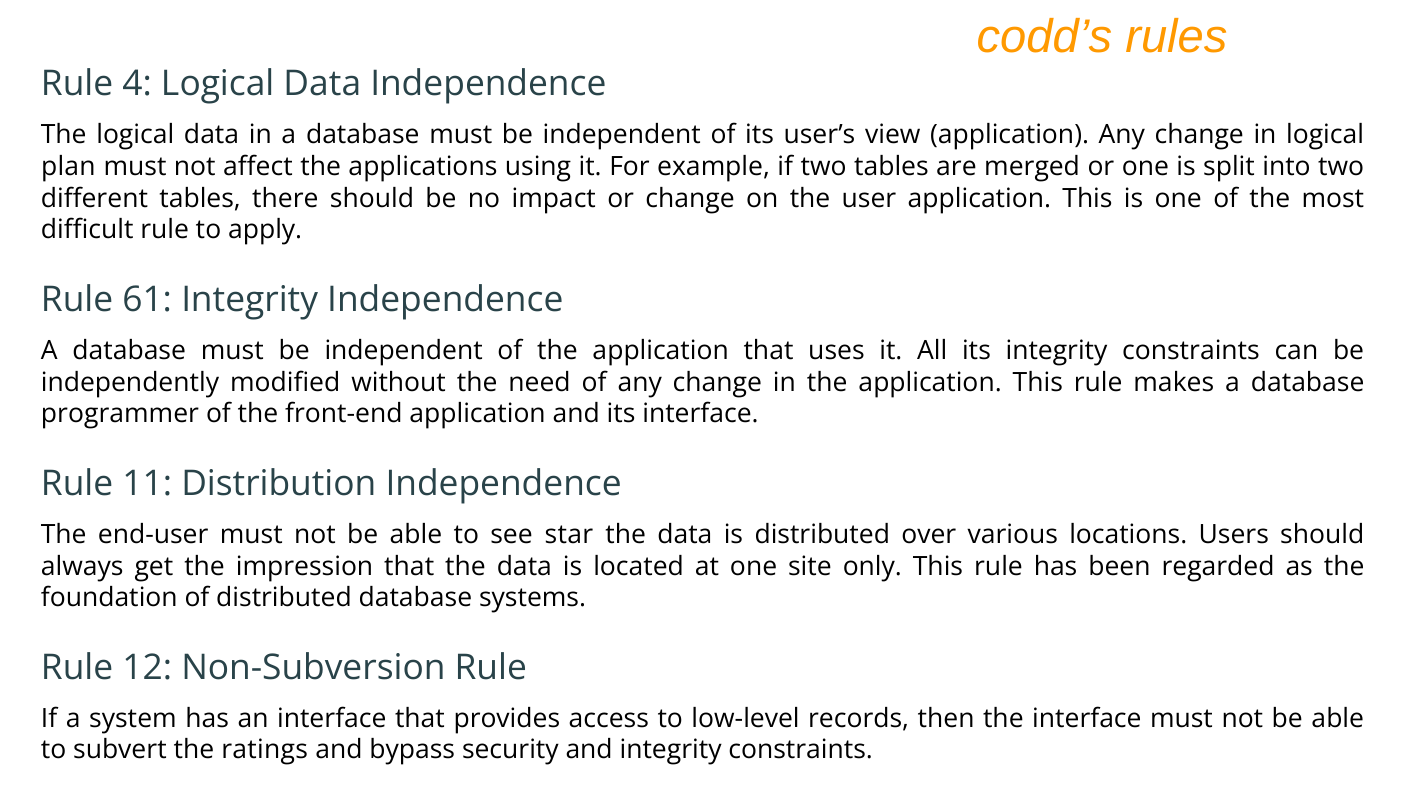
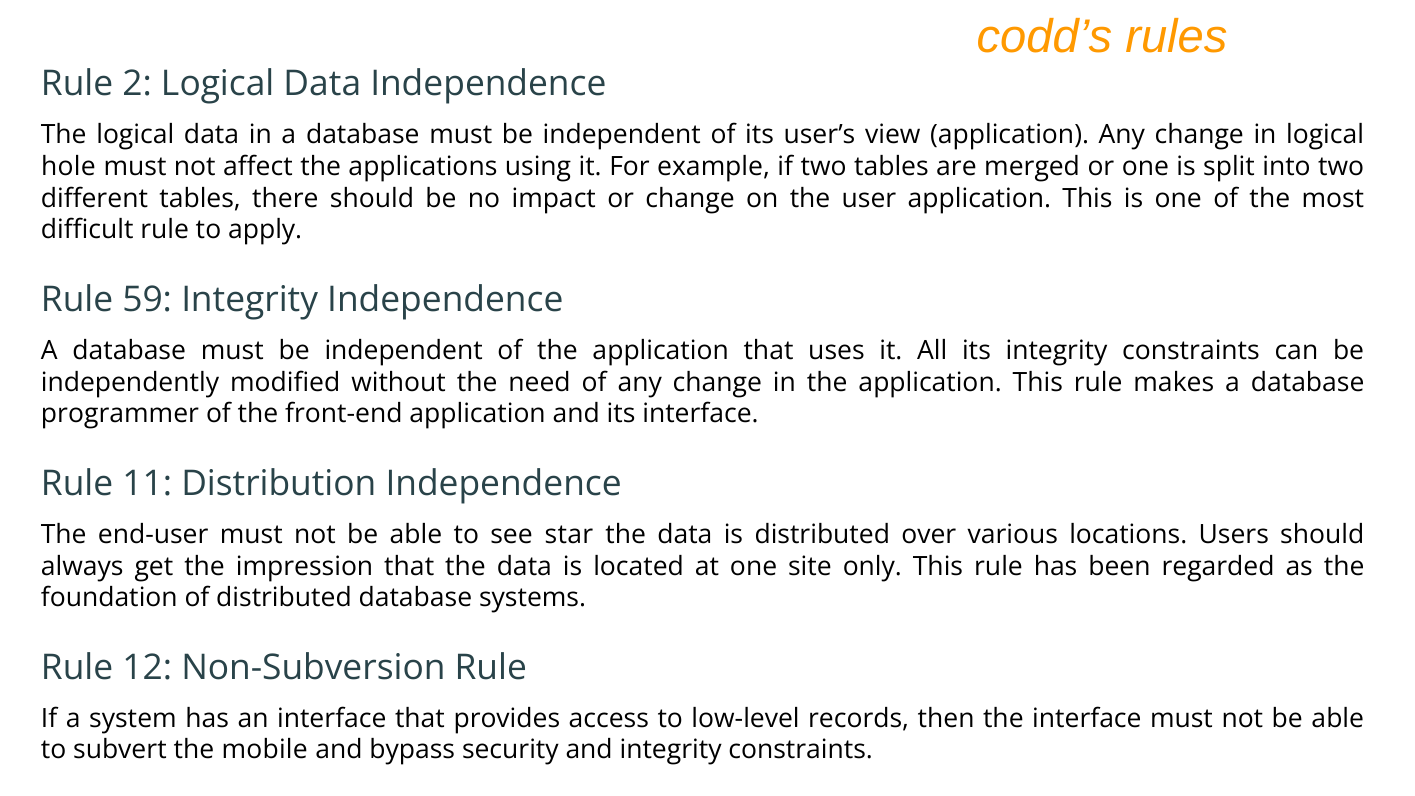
4: 4 -> 2
plan: plan -> hole
61: 61 -> 59
ratings: ratings -> mobile
